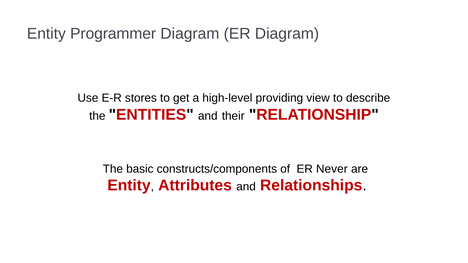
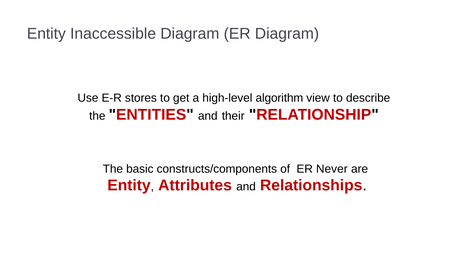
Programmer: Programmer -> Inaccessible
providing: providing -> algorithm
